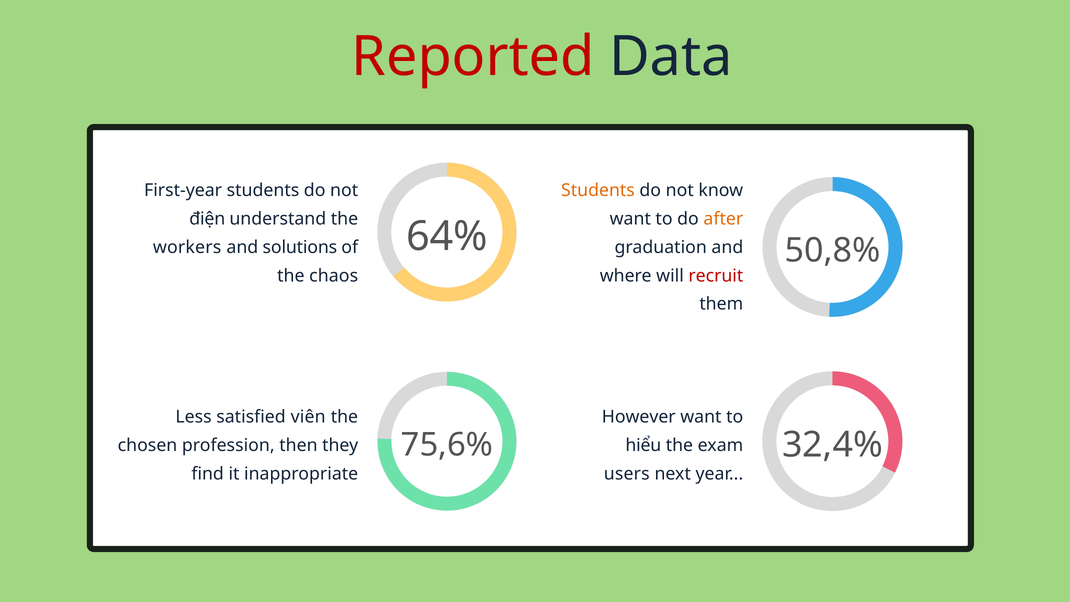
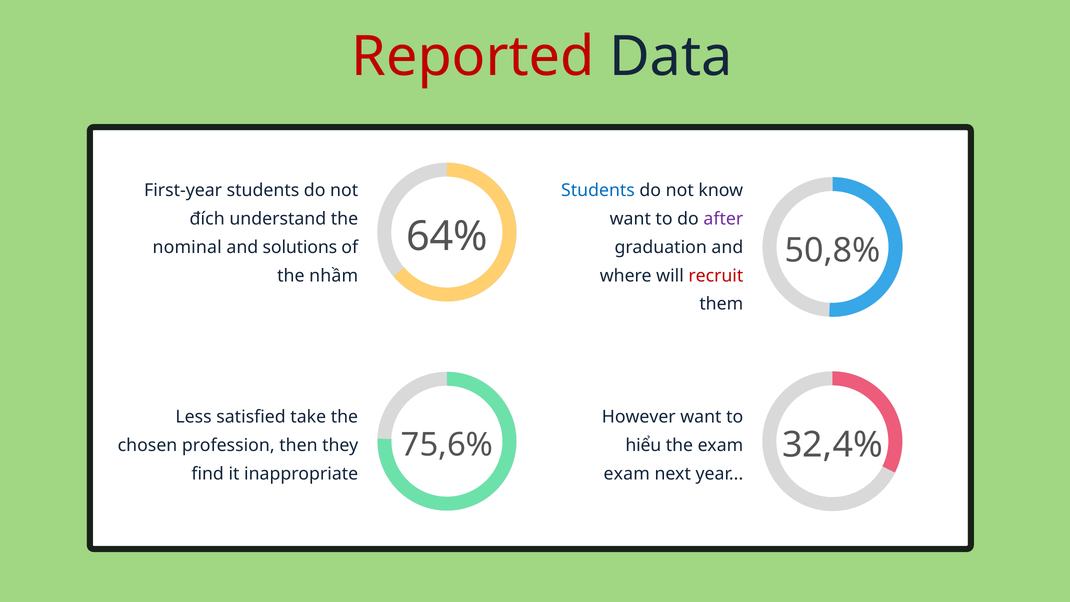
Students at (598, 190) colour: orange -> blue
điện: điện -> đích
after colour: orange -> purple
workers: workers -> nominal
chaos: chaos -> nhầm
viên: viên -> take
users at (627, 474): users -> exam
